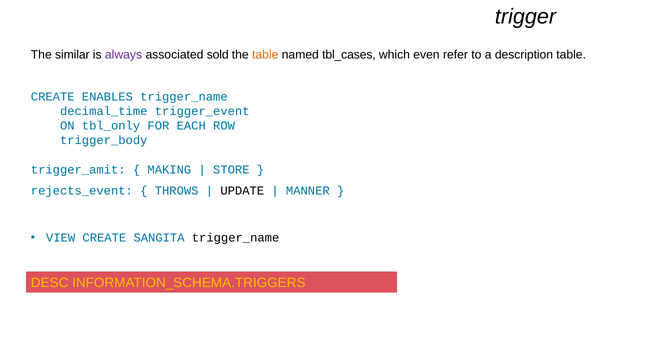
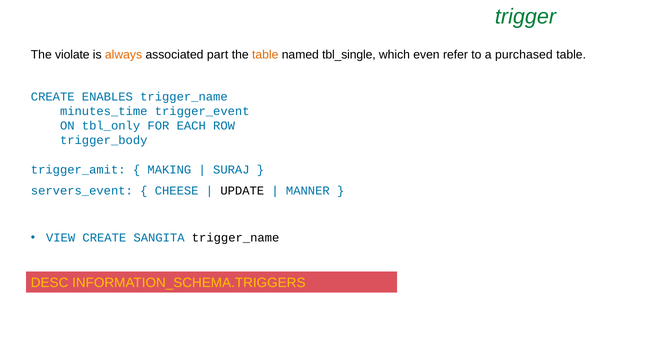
trigger colour: black -> green
similar: similar -> violate
always colour: purple -> orange
sold: sold -> part
tbl_cases: tbl_cases -> tbl_single
description: description -> purchased
decimal_time: decimal_time -> minutes_time
STORE: STORE -> SURAJ
rejects_event: rejects_event -> servers_event
THROWS: THROWS -> CHEESE
